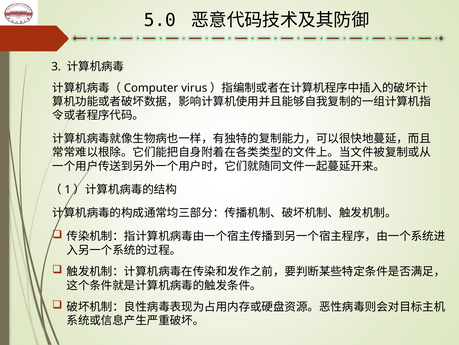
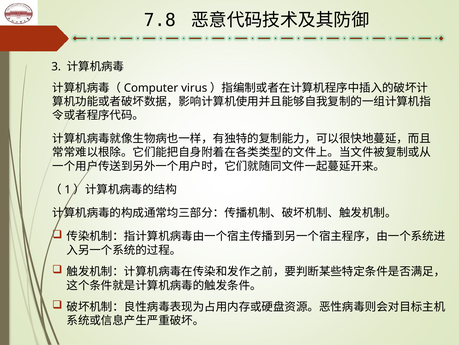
5.0: 5.0 -> 7.8
